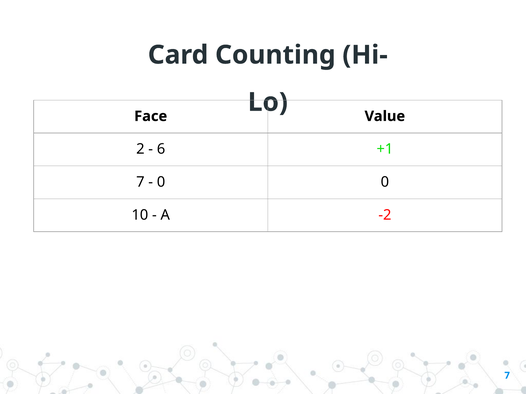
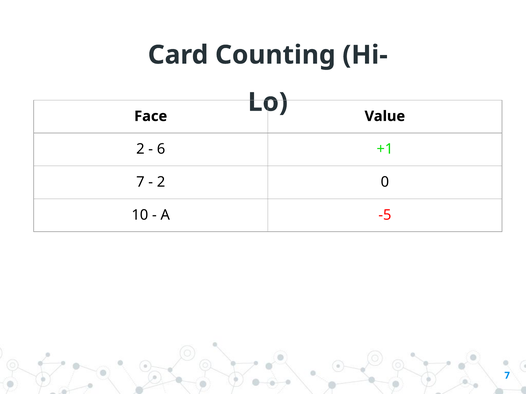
0 at (161, 182): 0 -> 2
-2: -2 -> -5
